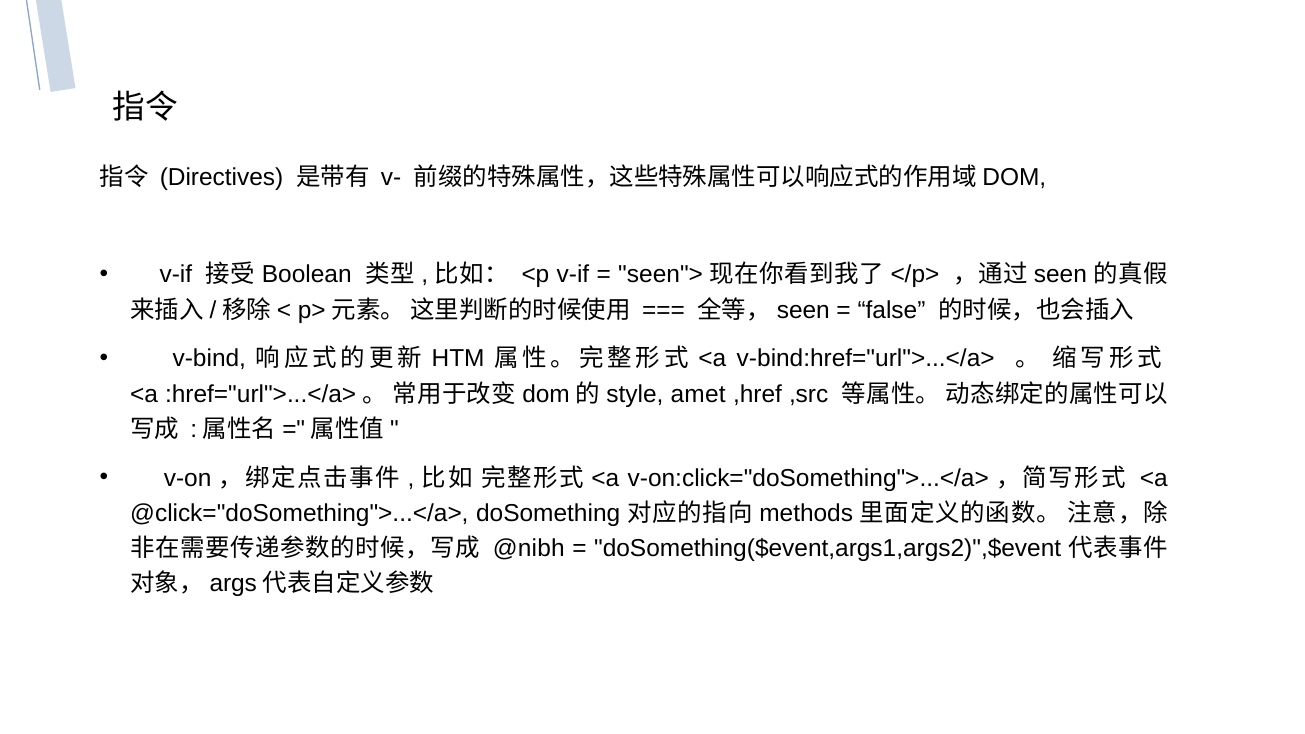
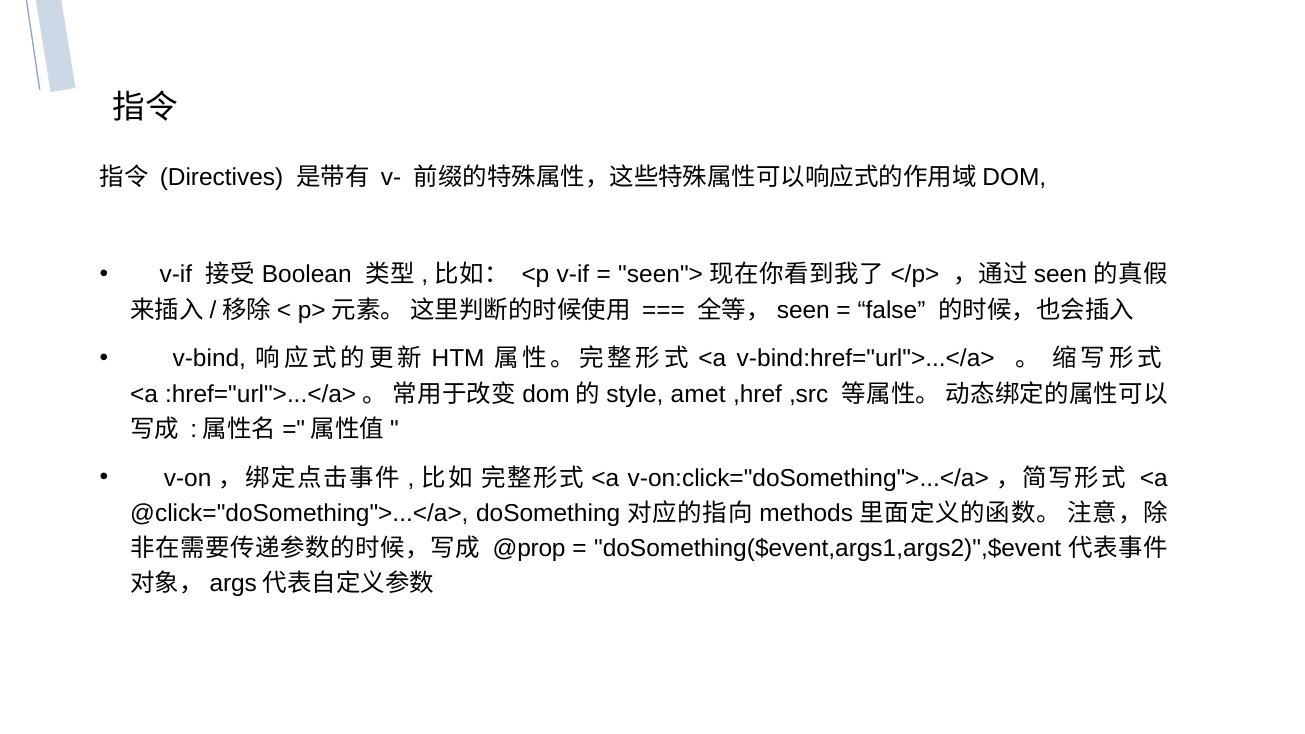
@nibh: @nibh -> @prop
